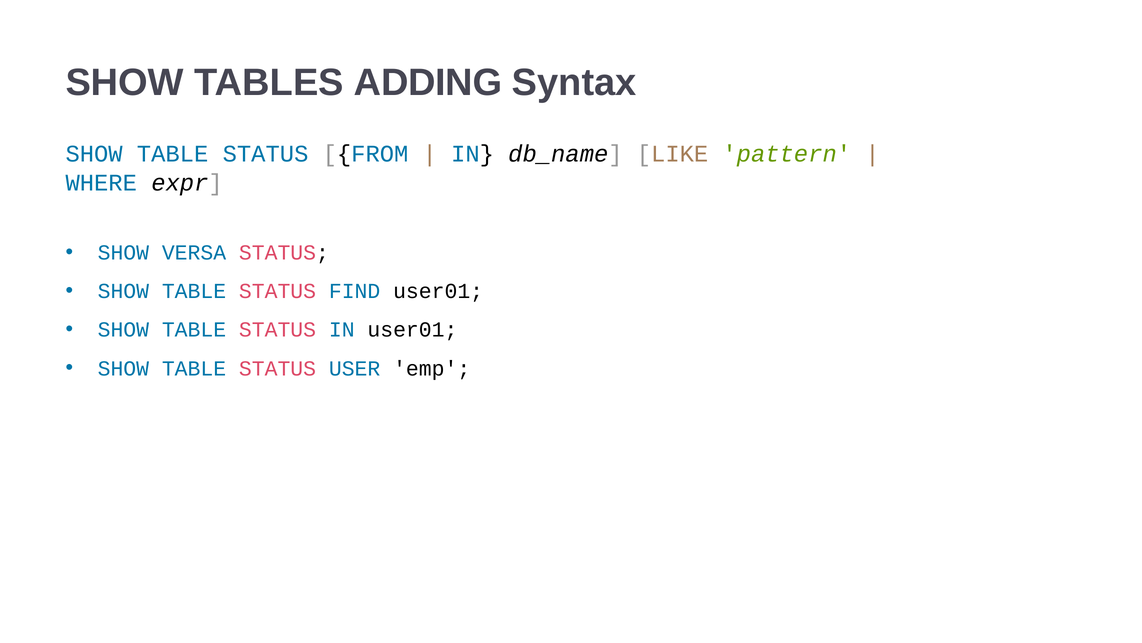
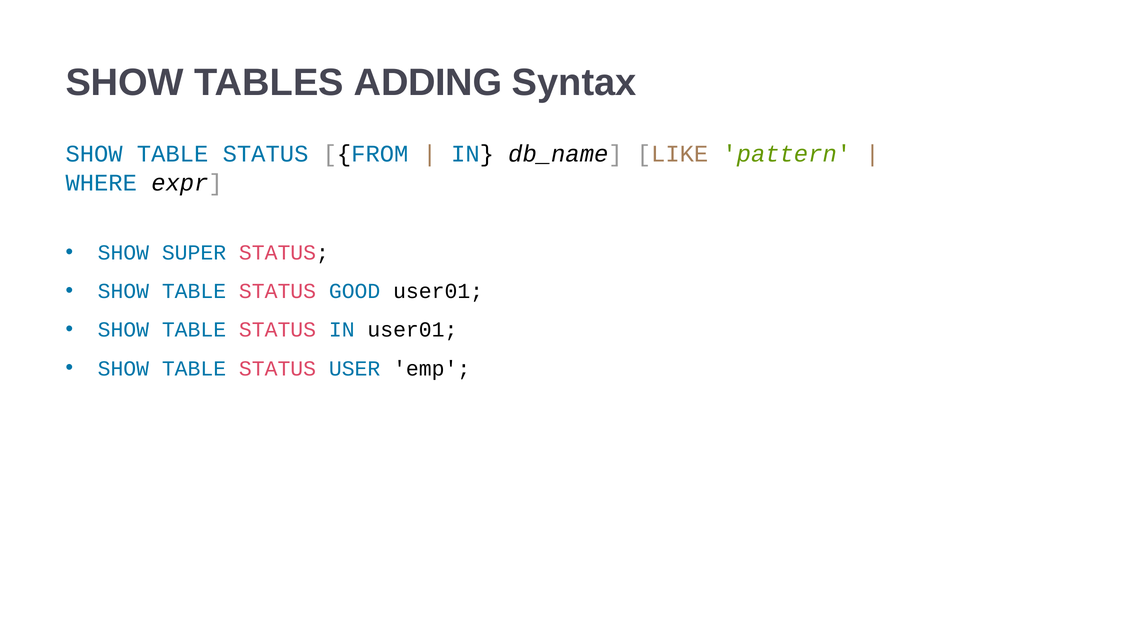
VERSA: VERSA -> SUPER
FIND: FIND -> GOOD
